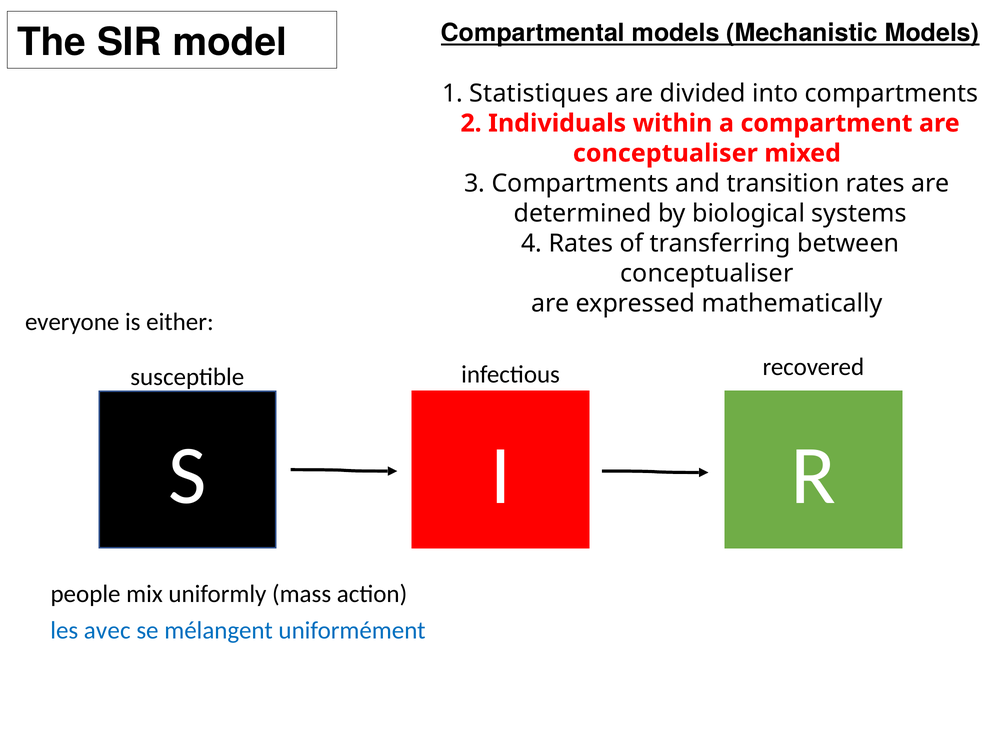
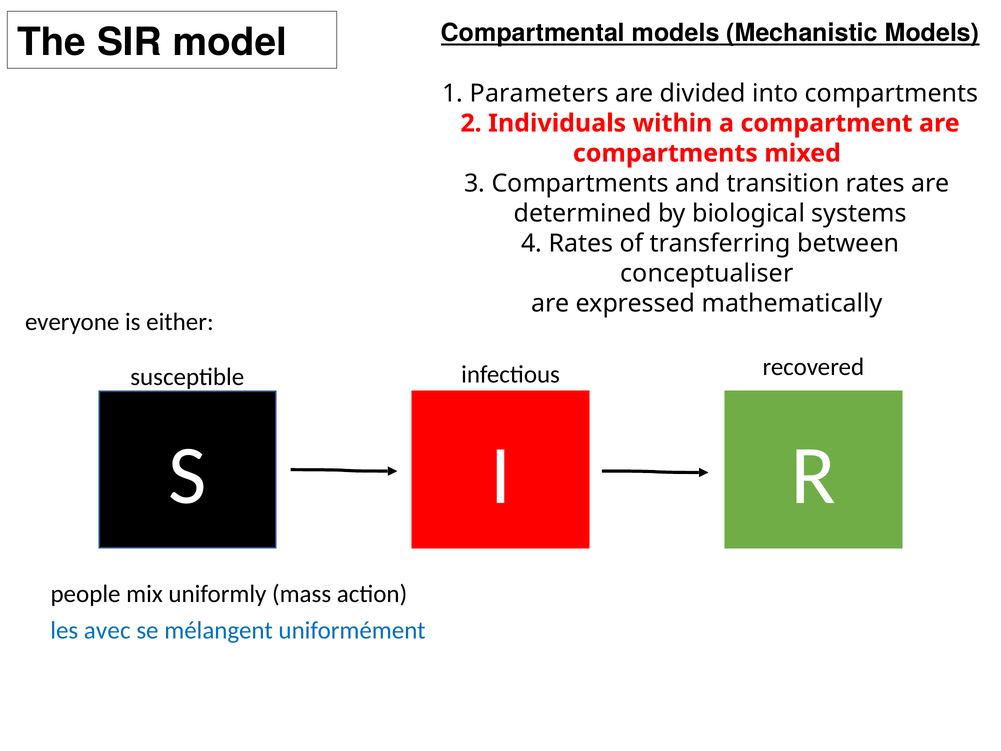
Statistiques: Statistiques -> Parameters
conceptualiser at (665, 153): conceptualiser -> compartments
